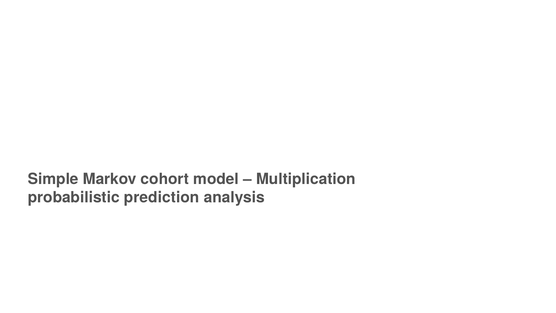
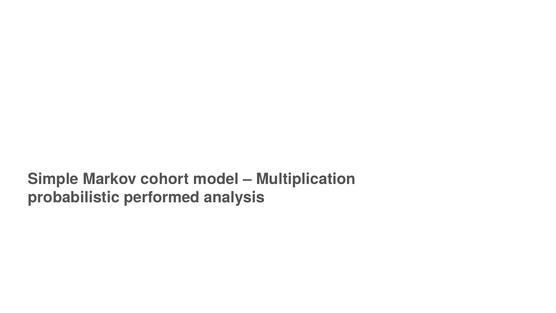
prediction: prediction -> performed
